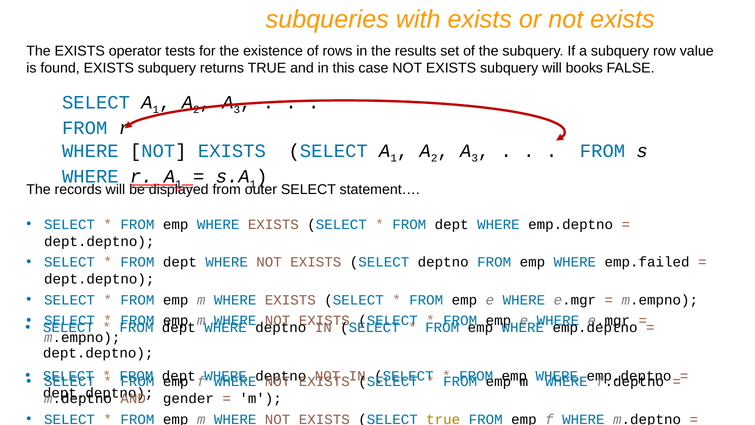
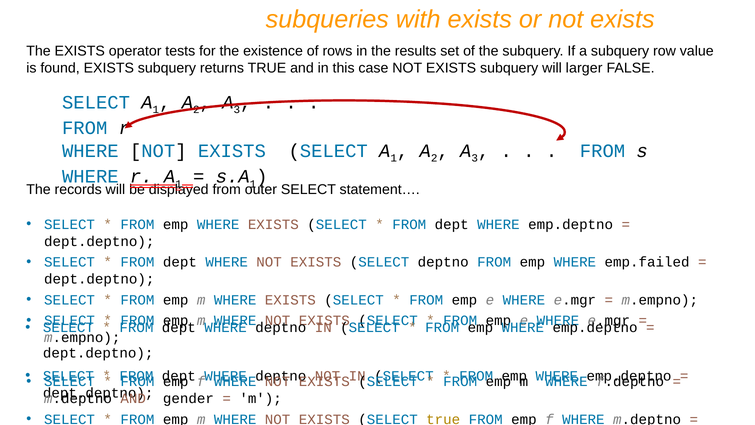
books: books -> larger
